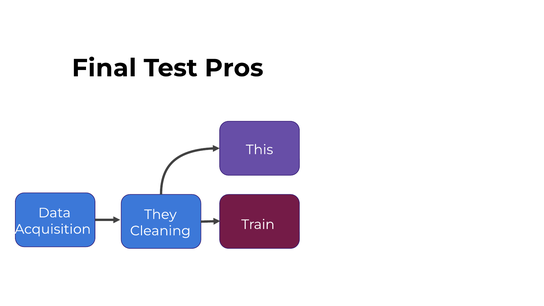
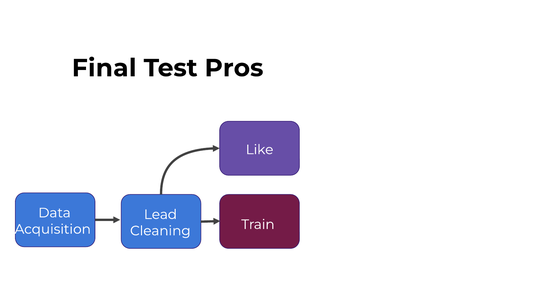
This: This -> Like
They: They -> Lead
